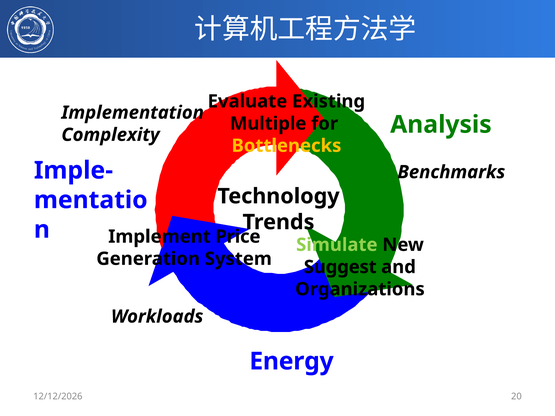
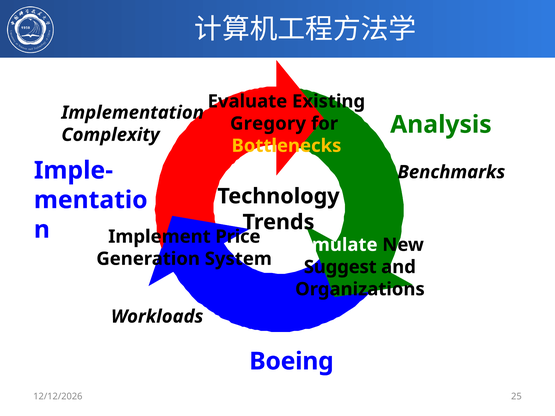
Multiple: Multiple -> Gregory
Simulate colour: light green -> white
Energy: Energy -> Boeing
20: 20 -> 25
